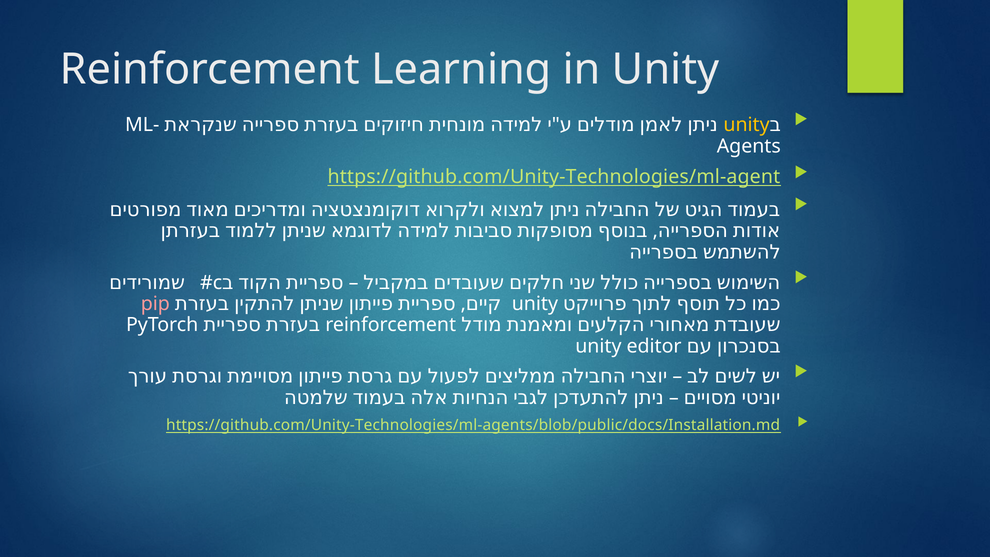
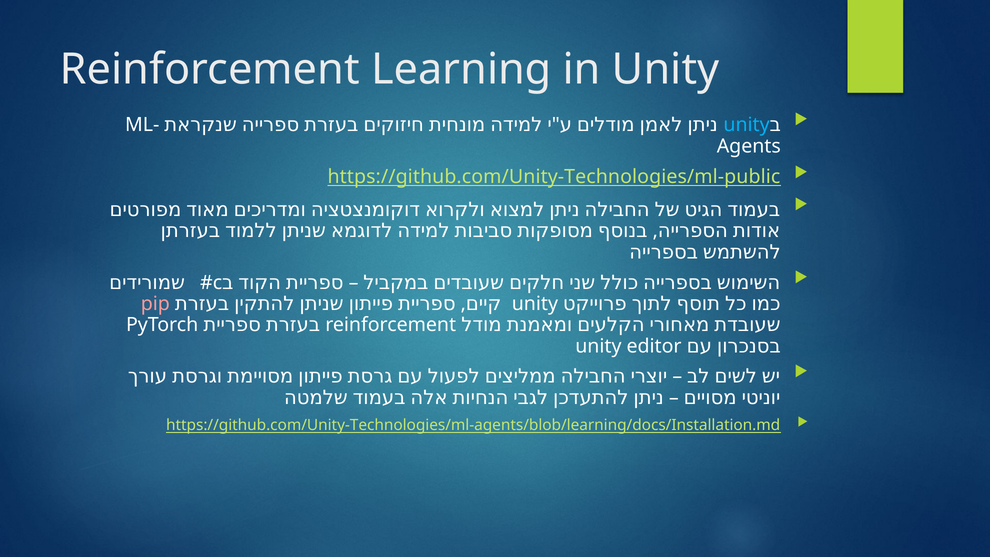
unity at (747, 125) colour: yellow -> light blue
https://github.com/Unity-Technologies/ml-agent: https://github.com/Unity-Technologies/ml-agent -> https://github.com/Unity-Technologies/ml-public
https://github.com/Unity-Technologies/ml-agents/blob/public/docs/Installation.md: https://github.com/Unity-Technologies/ml-agents/blob/public/docs/Installation.md -> https://github.com/Unity-Technologies/ml-agents/blob/learning/docs/Installation.md
